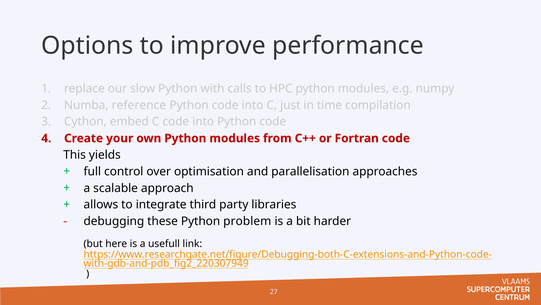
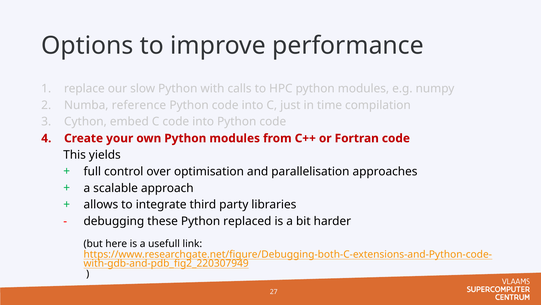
problem: problem -> replaced
